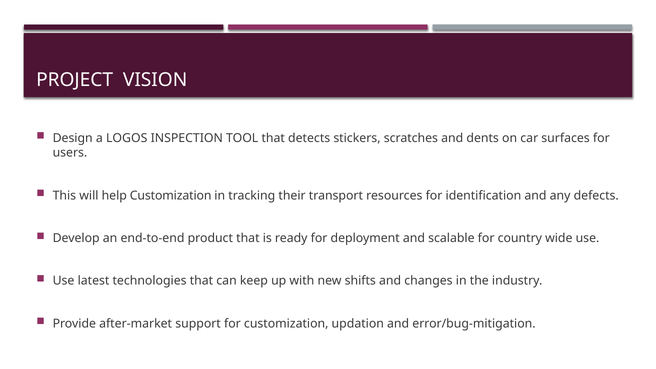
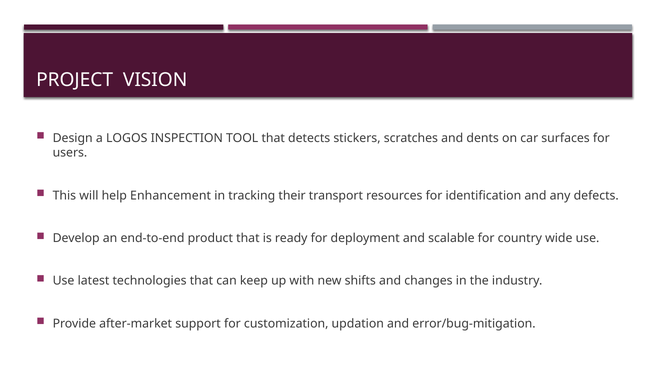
help Customization: Customization -> Enhancement
